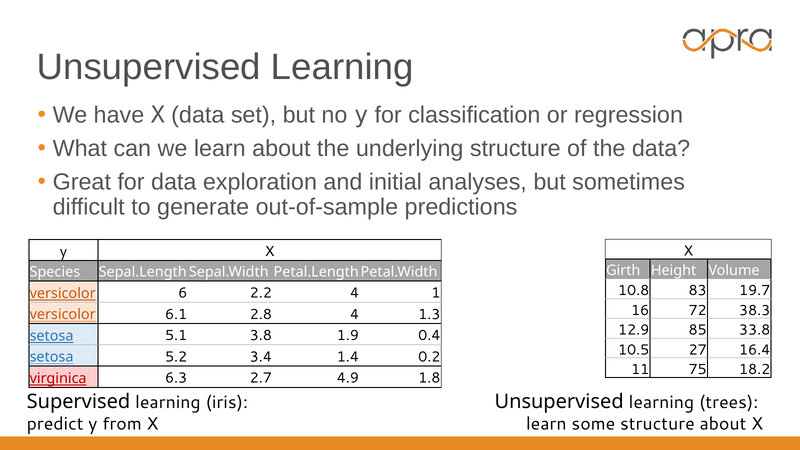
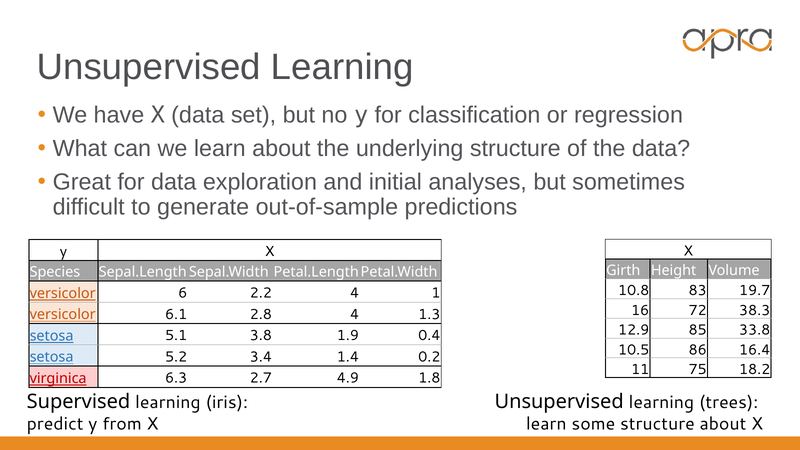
27: 27 -> 86
